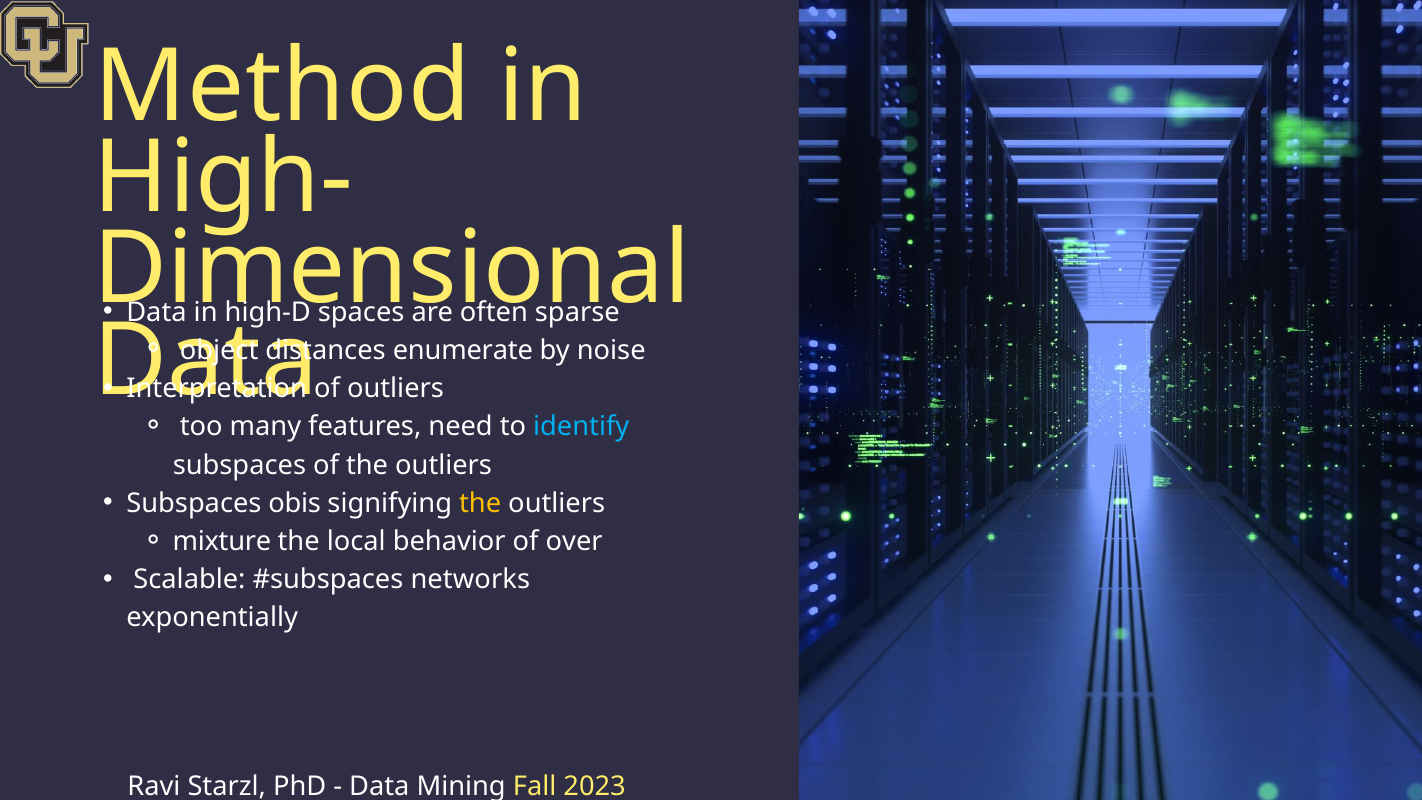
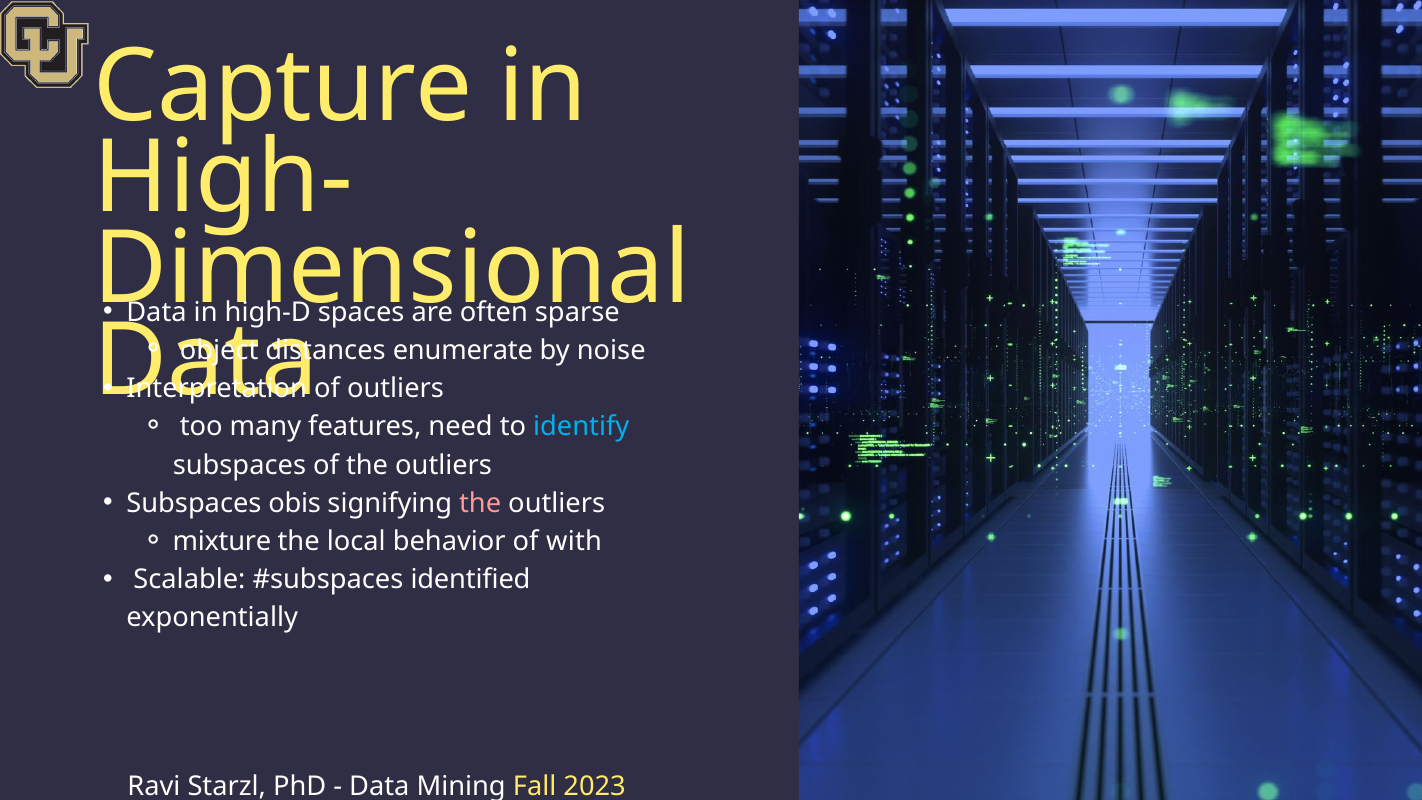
Method: Method -> Capture
the at (480, 503) colour: yellow -> pink
over: over -> with
networks: networks -> identified
